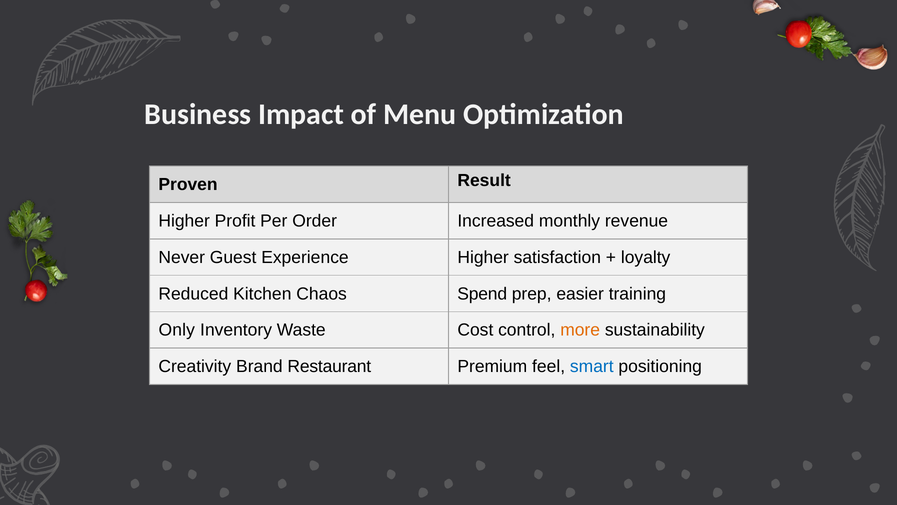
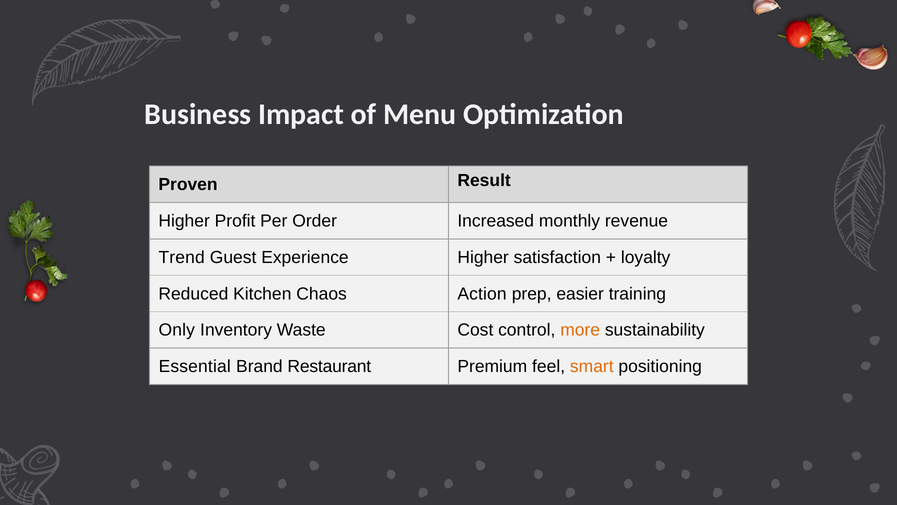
Never: Never -> Trend
Spend: Spend -> Action
Creativity: Creativity -> Essential
smart colour: blue -> orange
